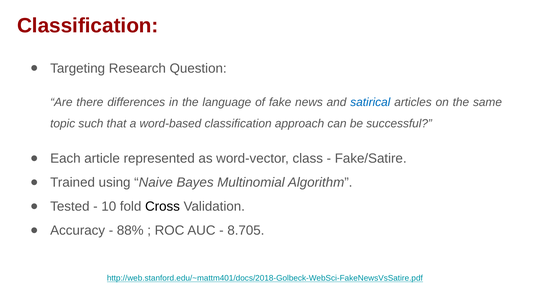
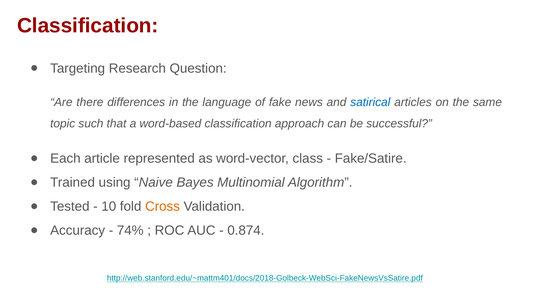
Cross colour: black -> orange
88%: 88% -> 74%
8.705: 8.705 -> 0.874
